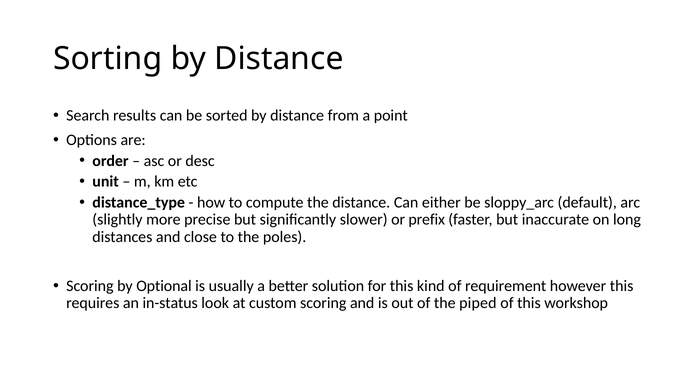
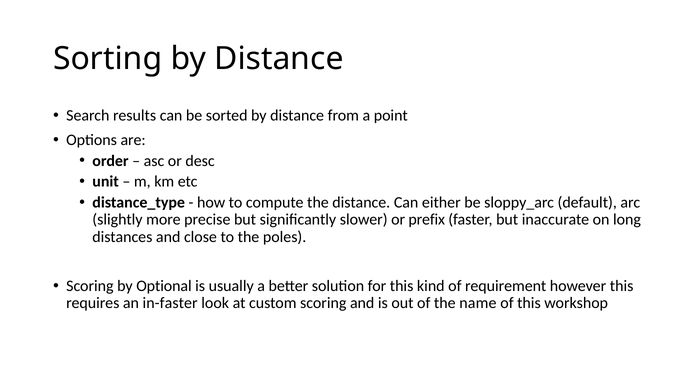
in-status: in-status -> in-faster
piped: piped -> name
